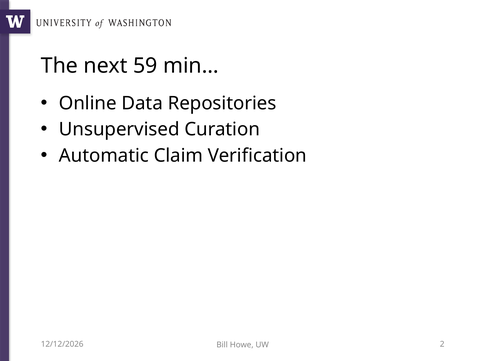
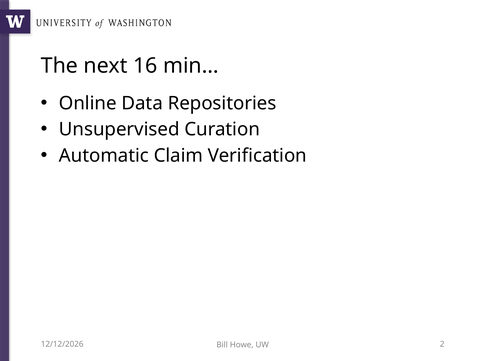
59: 59 -> 16
